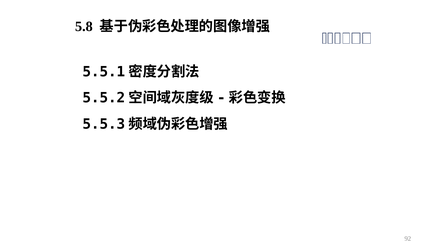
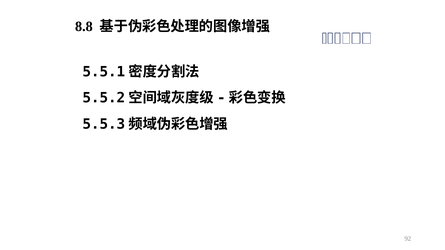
5.8: 5.8 -> 8.8
